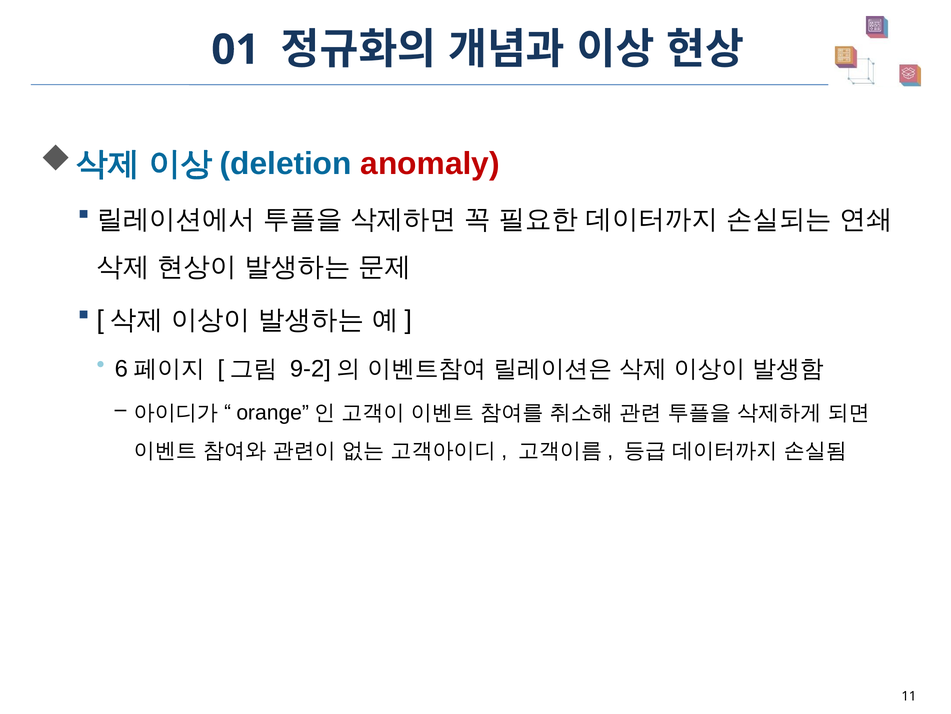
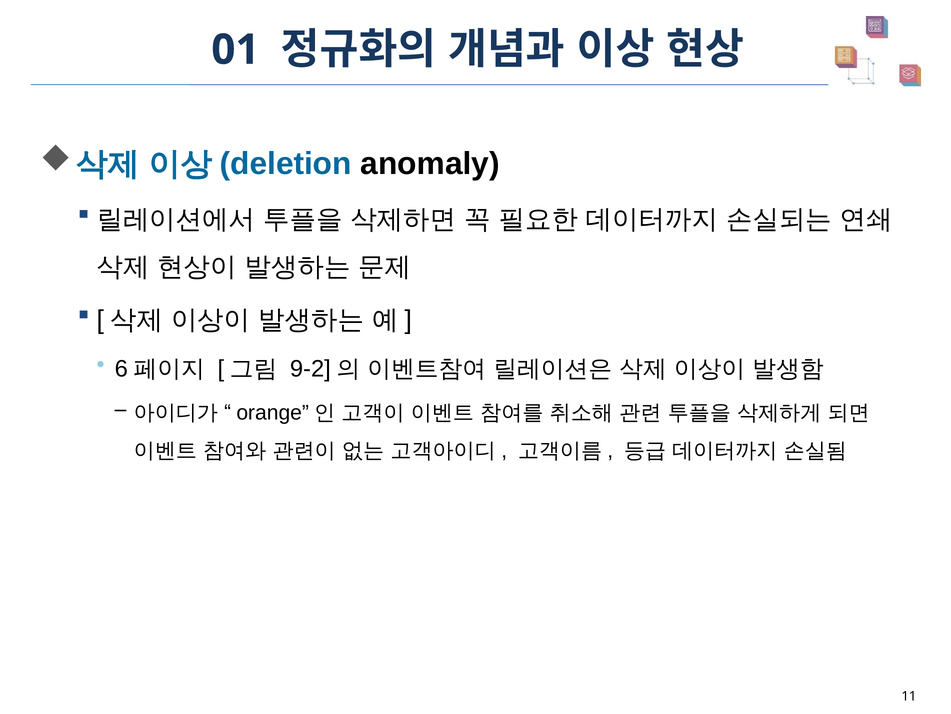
anomaly colour: red -> black
